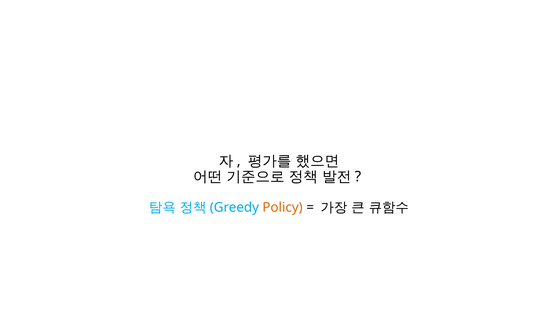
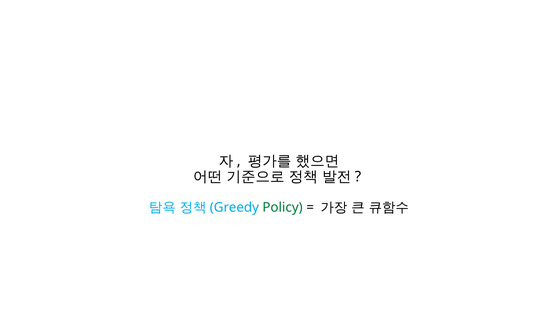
Policy colour: orange -> green
